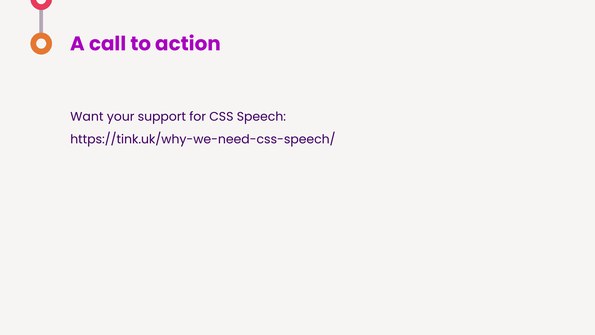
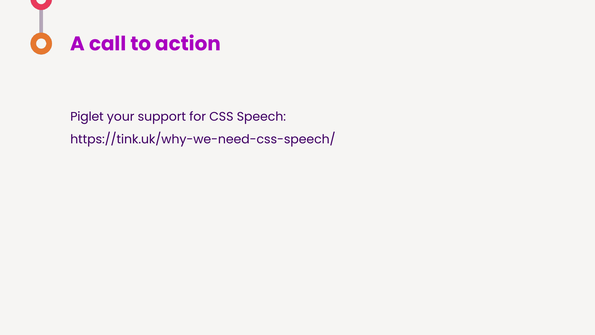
Want: Want -> Piglet
